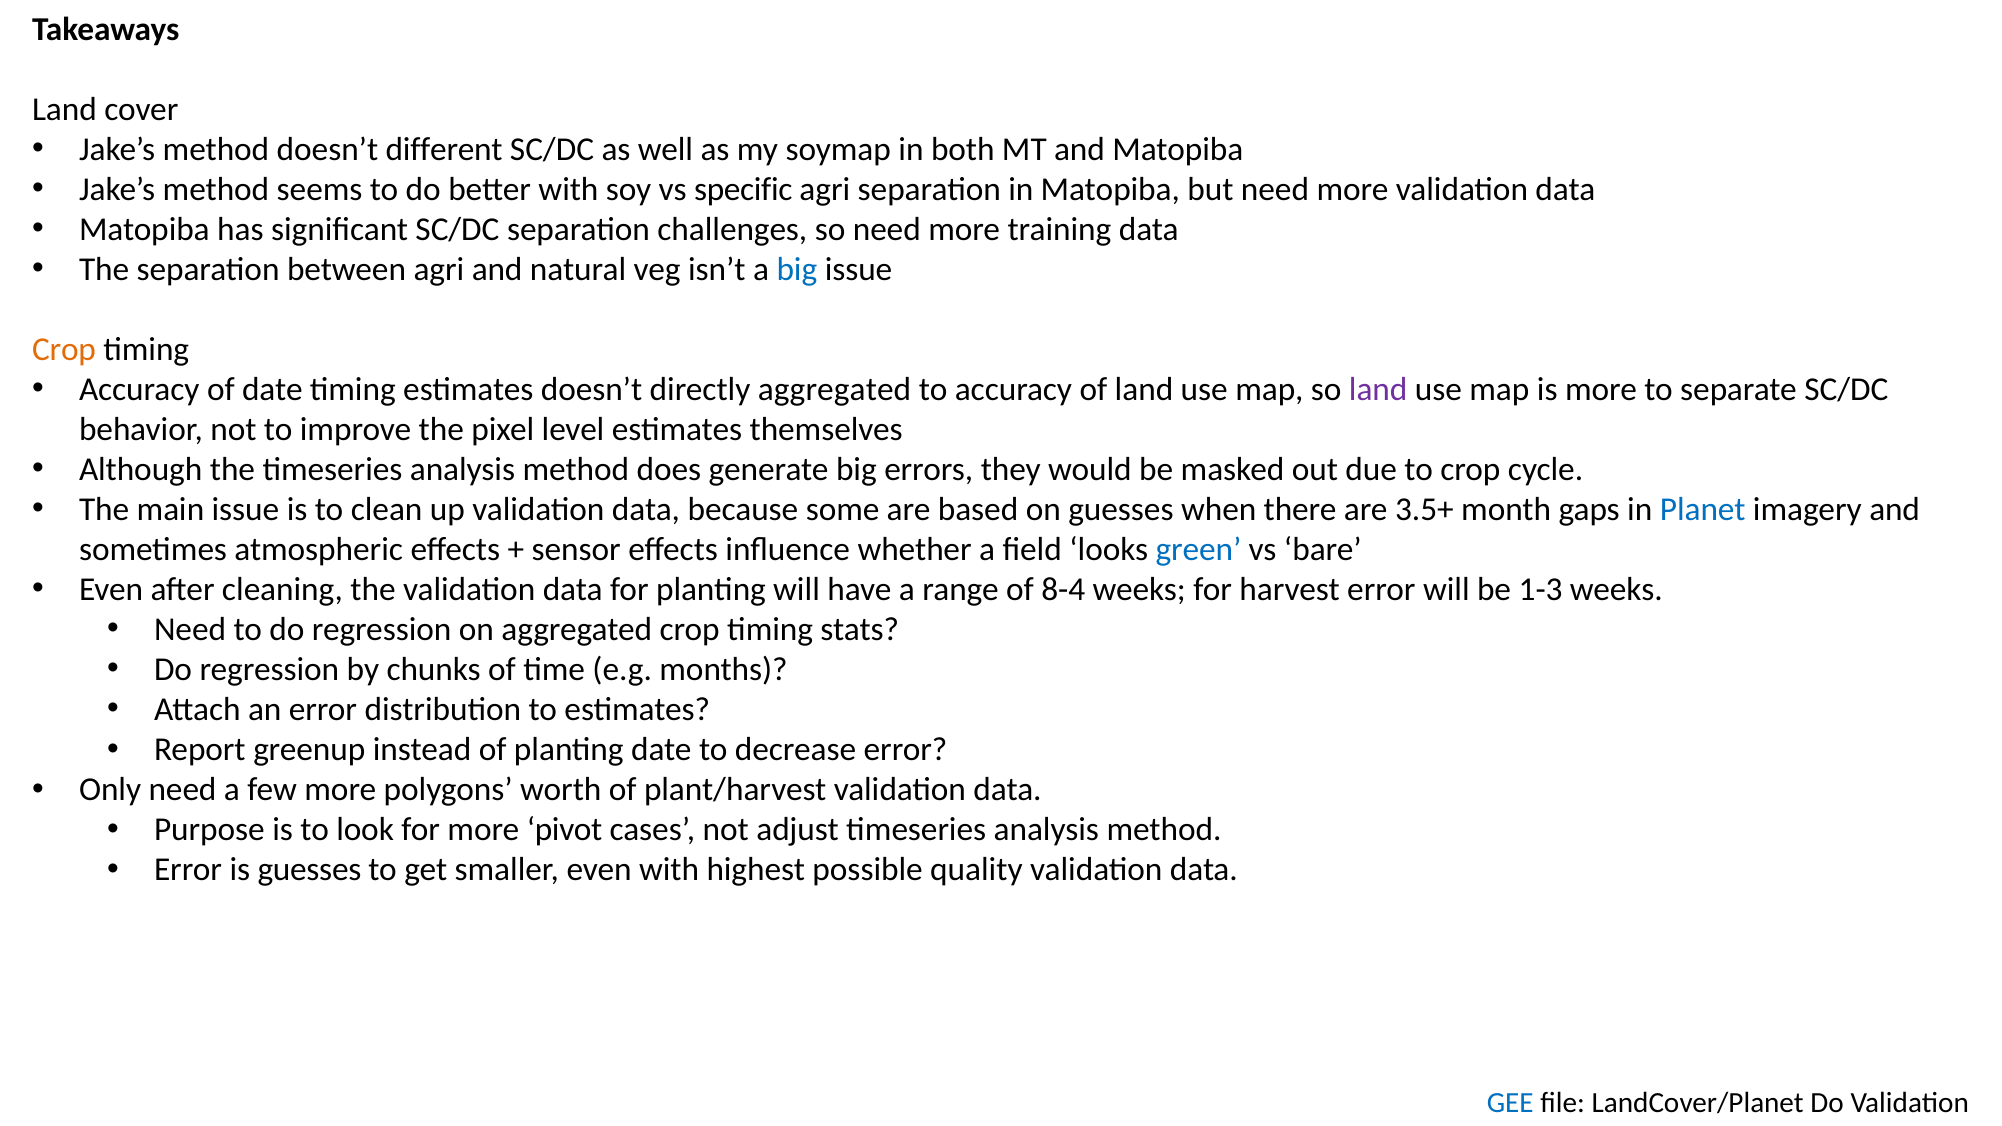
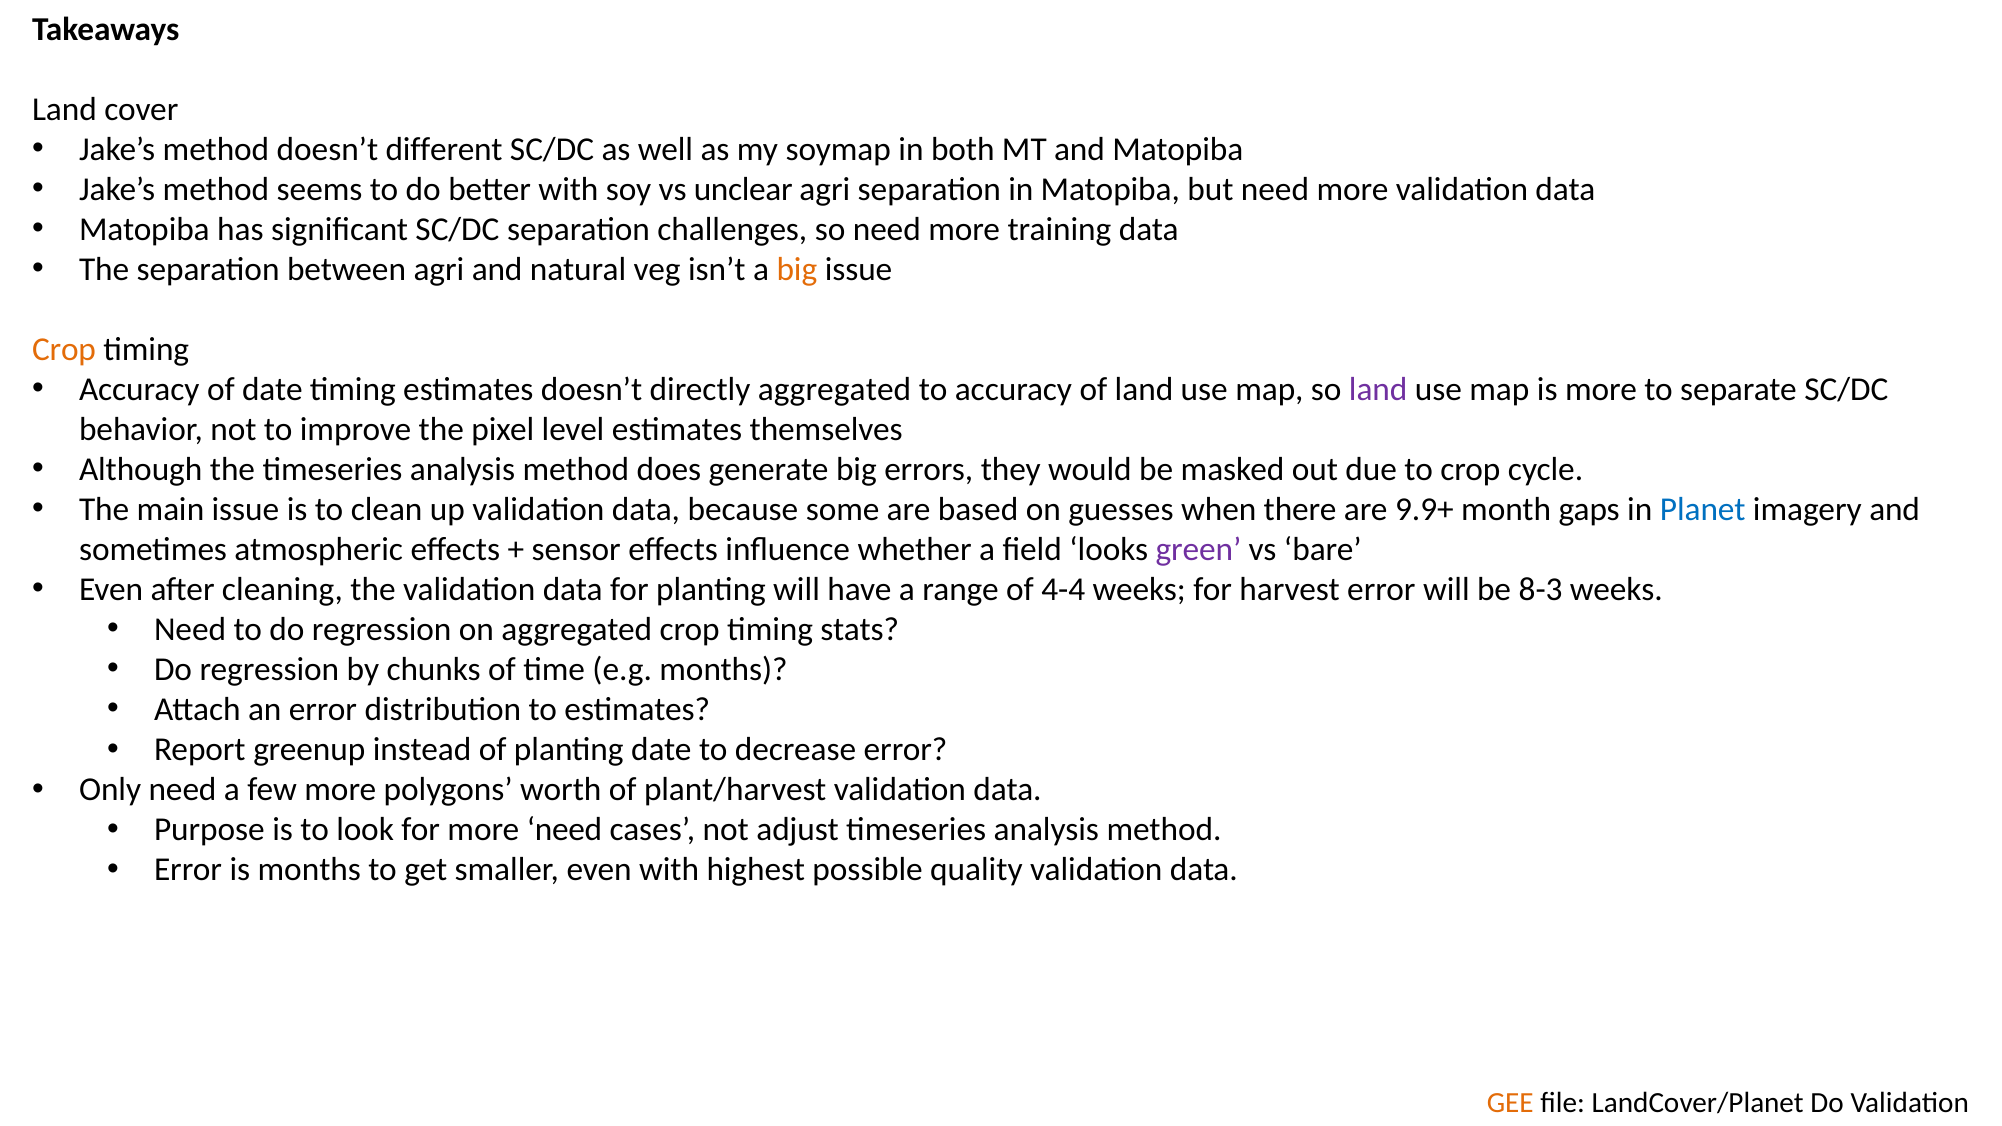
specific: specific -> unclear
big at (797, 270) colour: blue -> orange
3.5+: 3.5+ -> 9.9+
green colour: blue -> purple
8-4: 8-4 -> 4-4
1-3: 1-3 -> 8-3
more pivot: pivot -> need
is guesses: guesses -> months
GEE colour: blue -> orange
